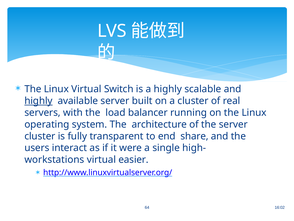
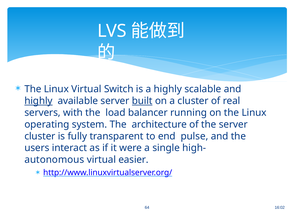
built underline: none -> present
share: share -> pulse
workstations: workstations -> autonomous
